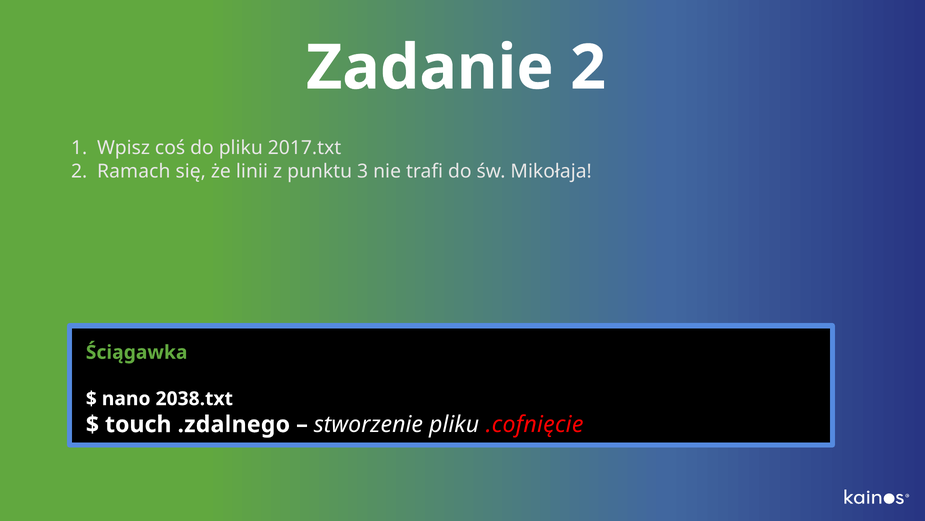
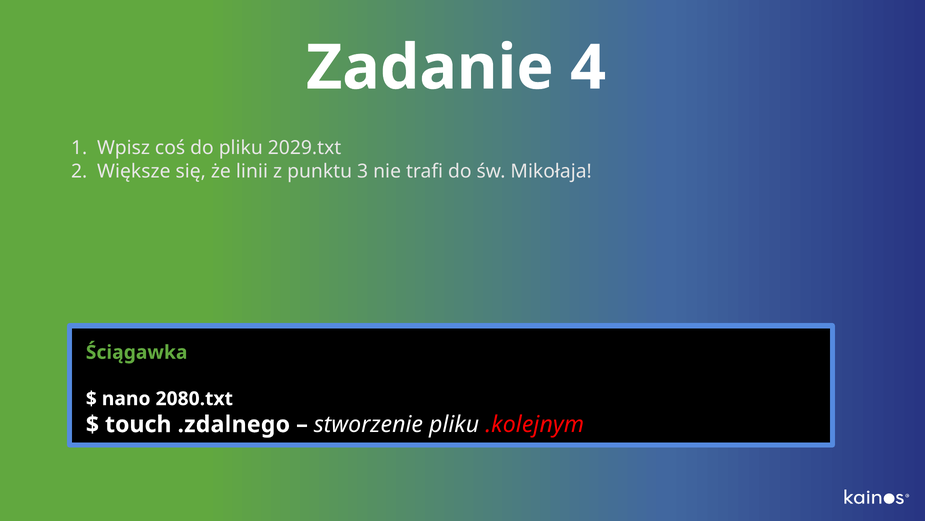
Zadanie 2: 2 -> 4
2017.txt: 2017.txt -> 2029.txt
Ramach: Ramach -> Większe
2038.txt: 2038.txt -> 2080.txt
.cofnięcie: .cofnięcie -> .kolejnym
